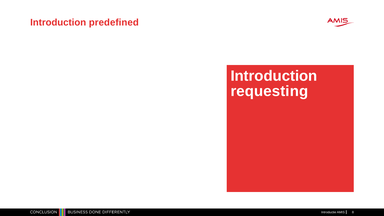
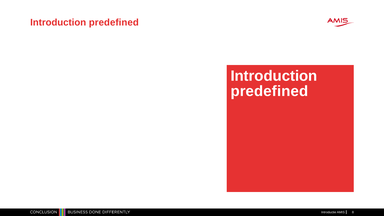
requesting at (269, 91): requesting -> predefined
